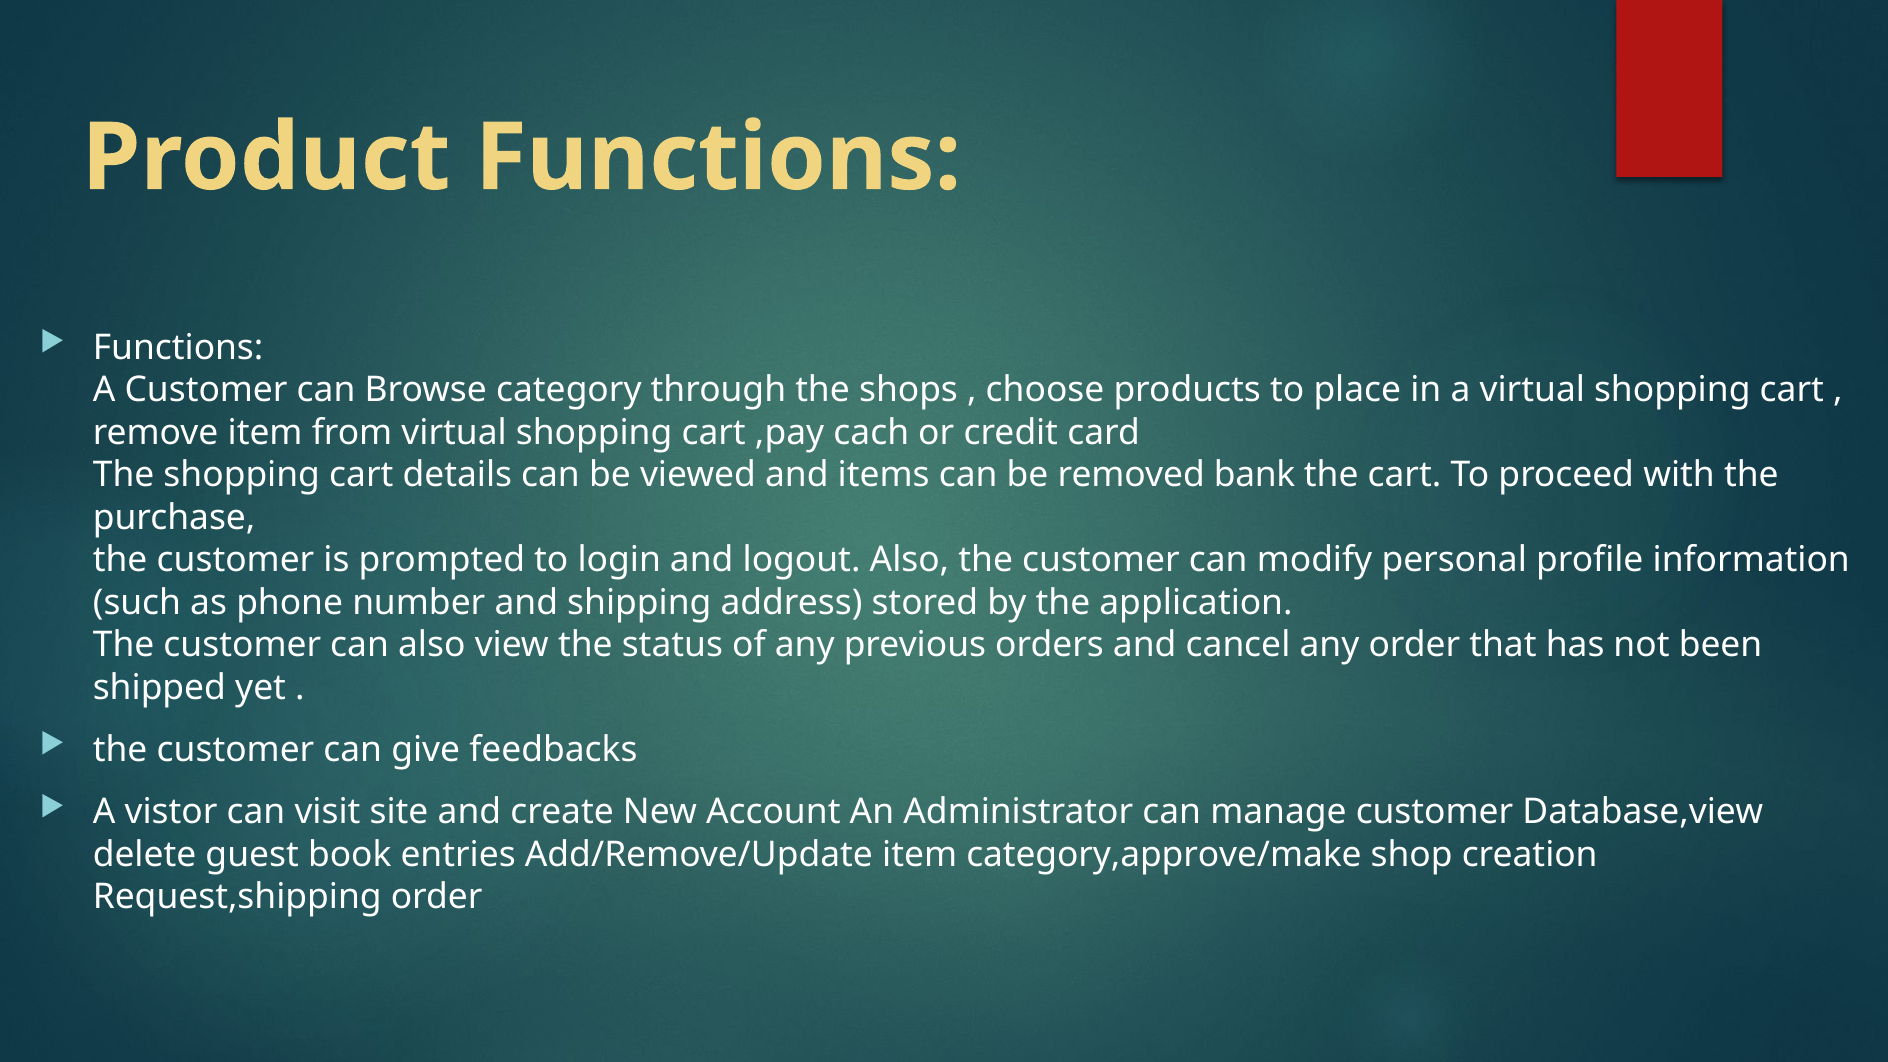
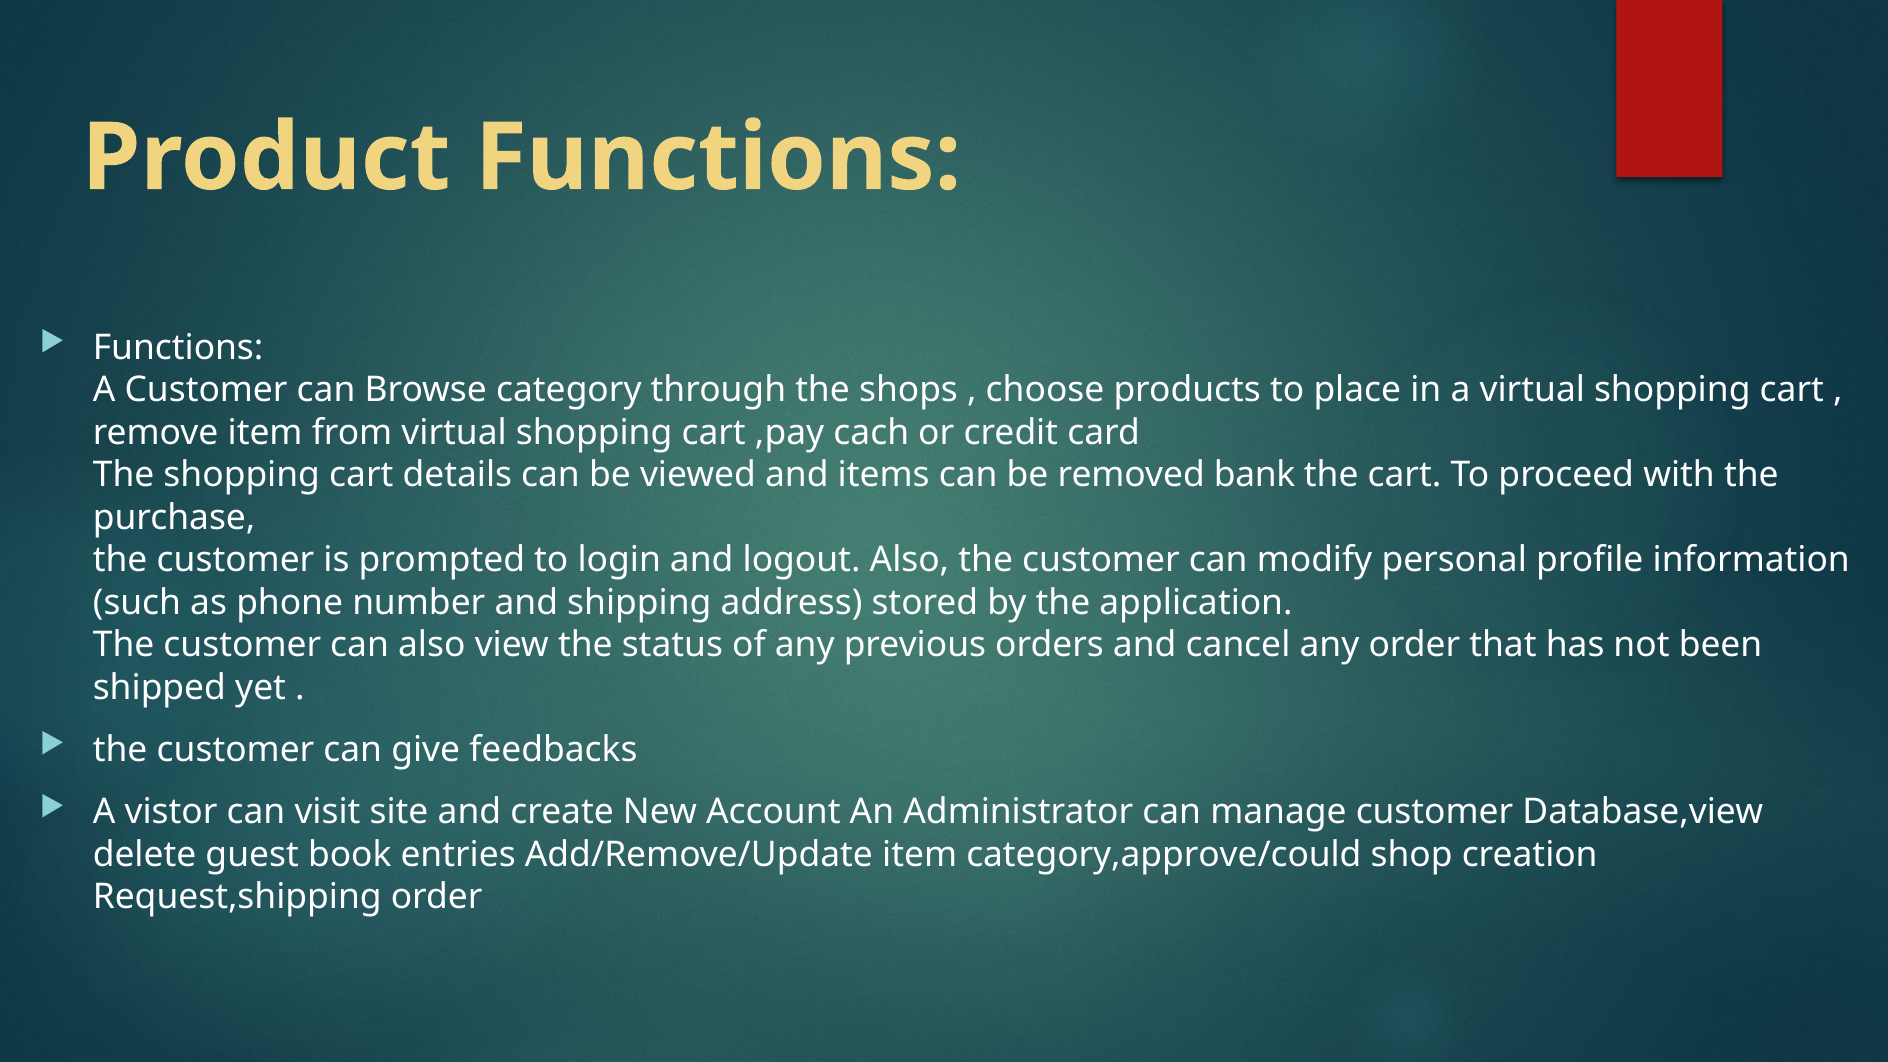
category,approve/make: category,approve/make -> category,approve/could
